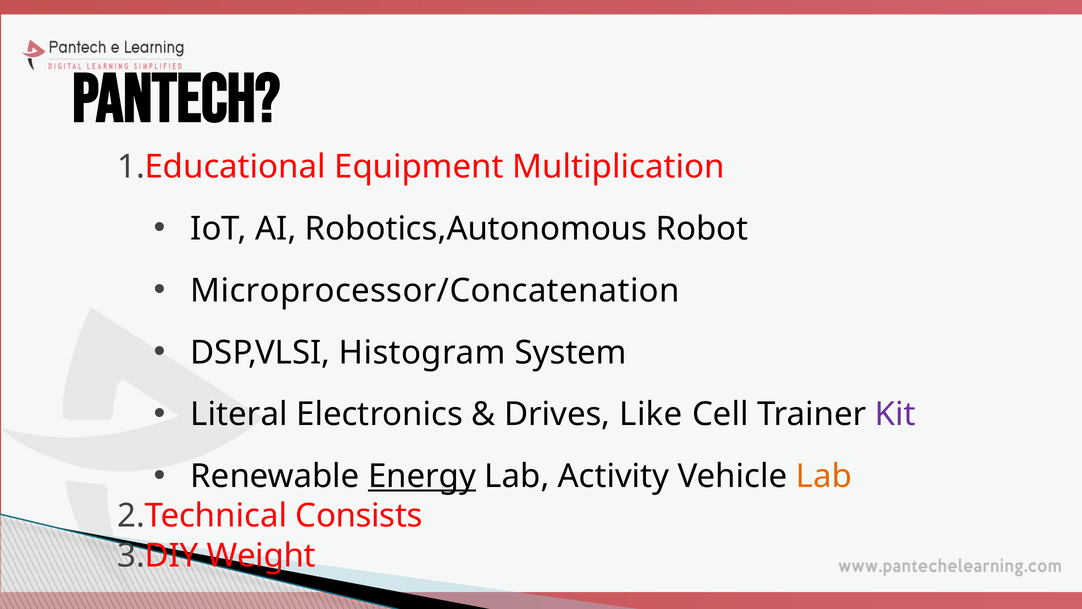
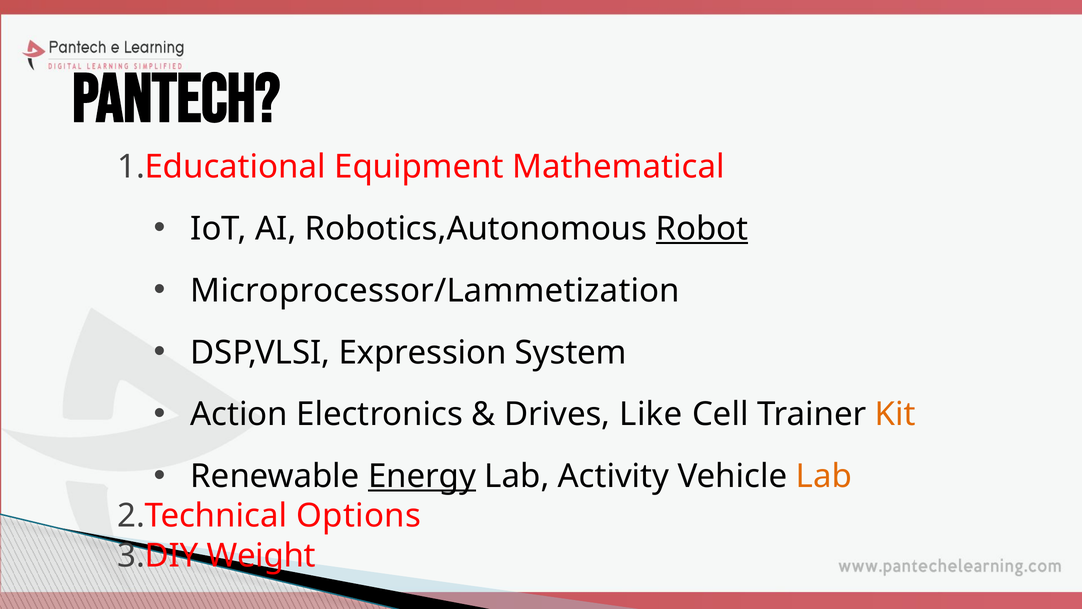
Multiplication: Multiplication -> Mathematical
Robot underline: none -> present
Microprocessor/Concatenation: Microprocessor/Concatenation -> Microprocessor/Lammetization
Histogram: Histogram -> Expression
Literal: Literal -> Action
Kit colour: purple -> orange
Consists: Consists -> Options
